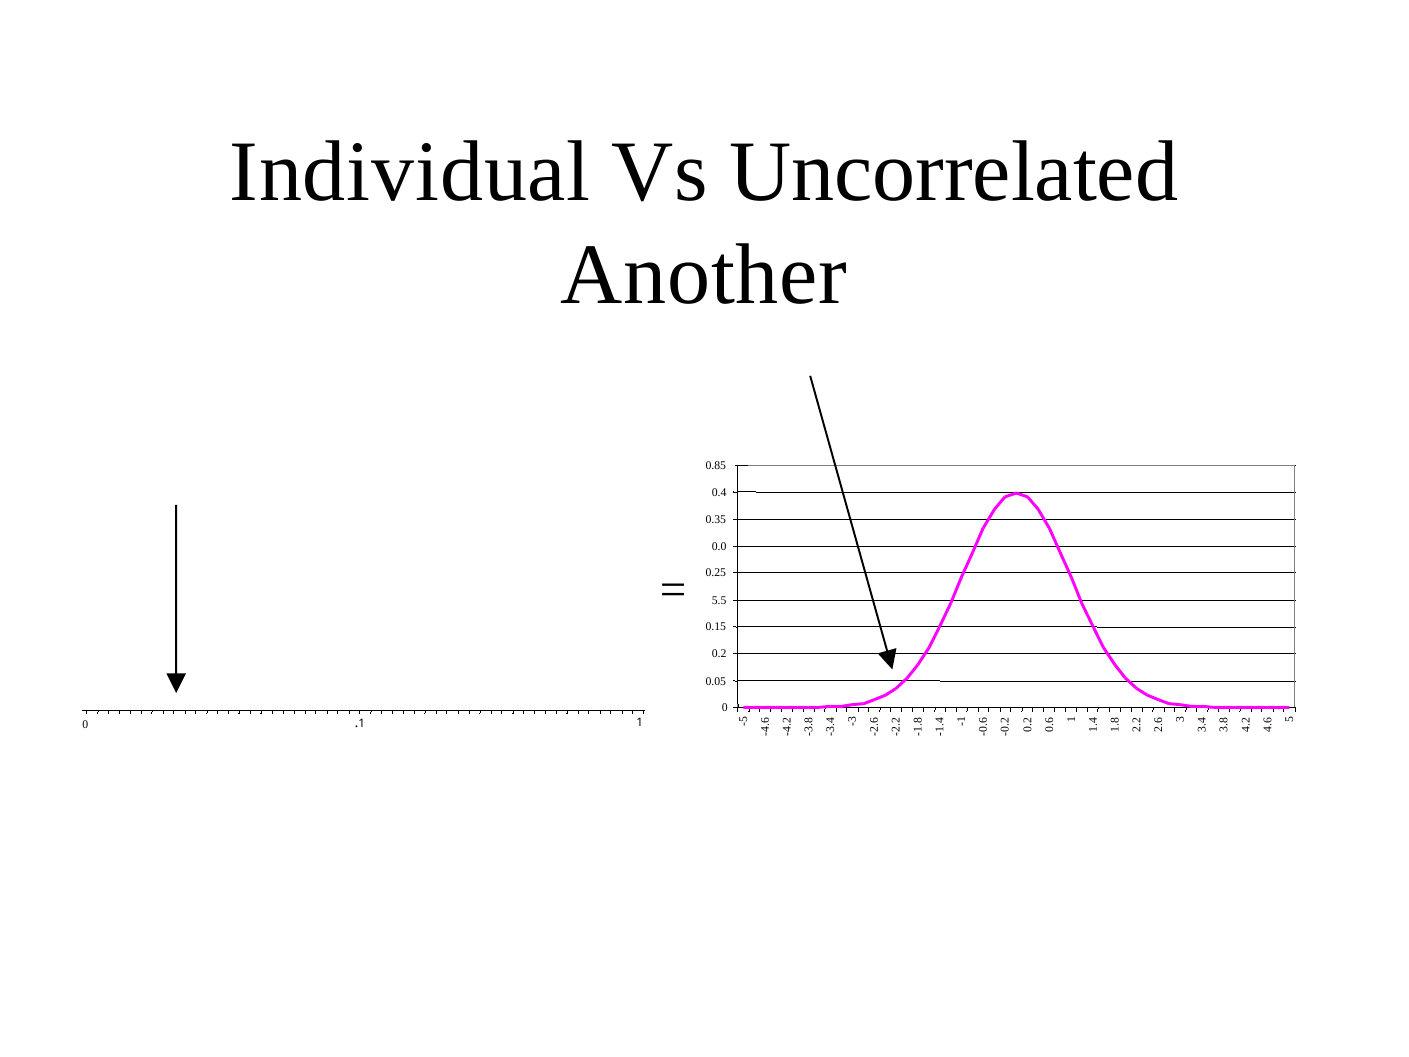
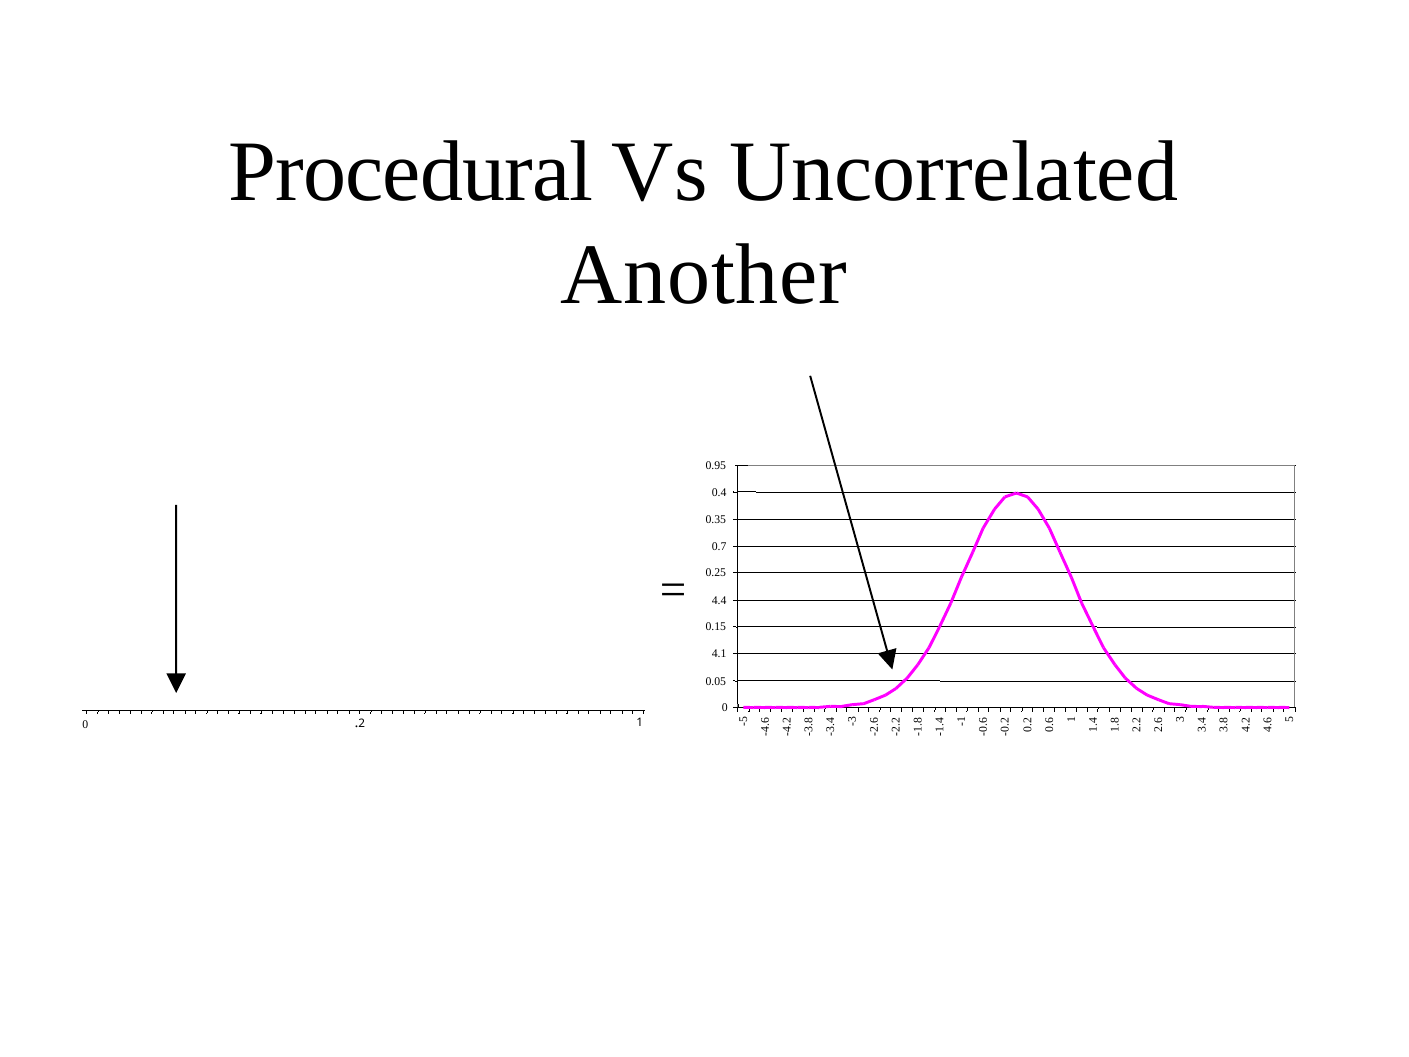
Individual: Individual -> Procedural
0.85: 0.85 -> 0.95
0.0: 0.0 -> 0.7
5.5: 5.5 -> 4.4
0.2: 0.2 -> 4.1
1 at (362, 723): 1 -> 2
